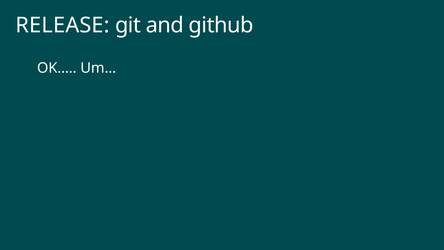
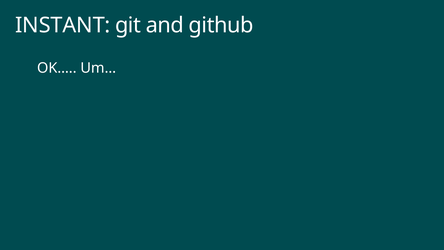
RELEASE: RELEASE -> INSTANT
